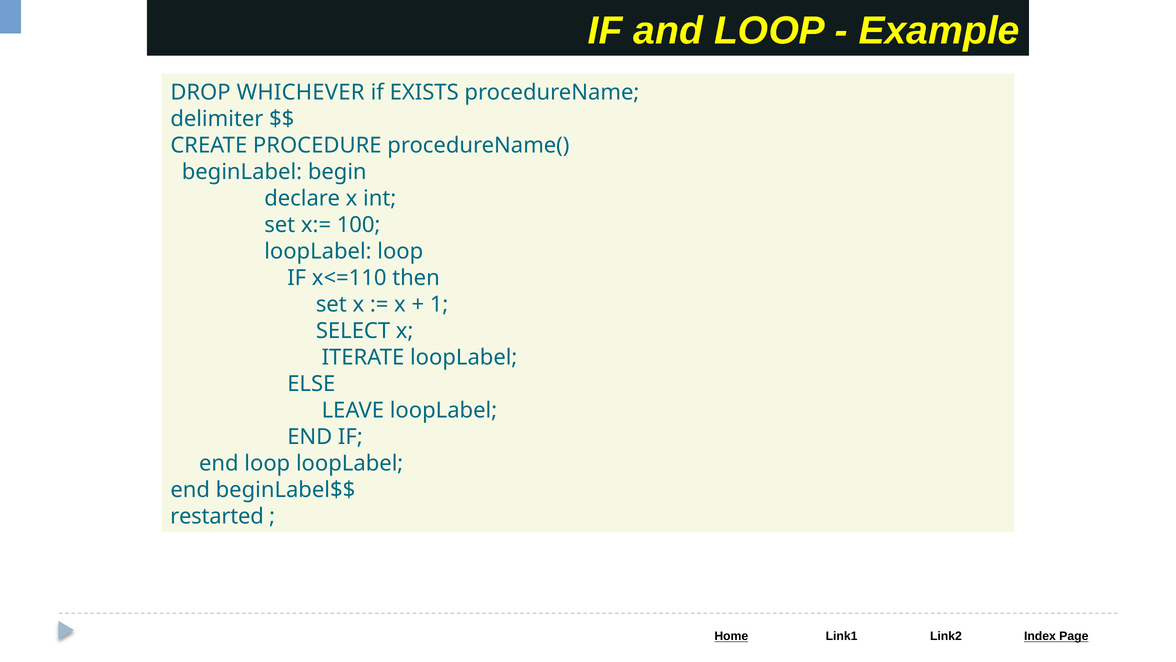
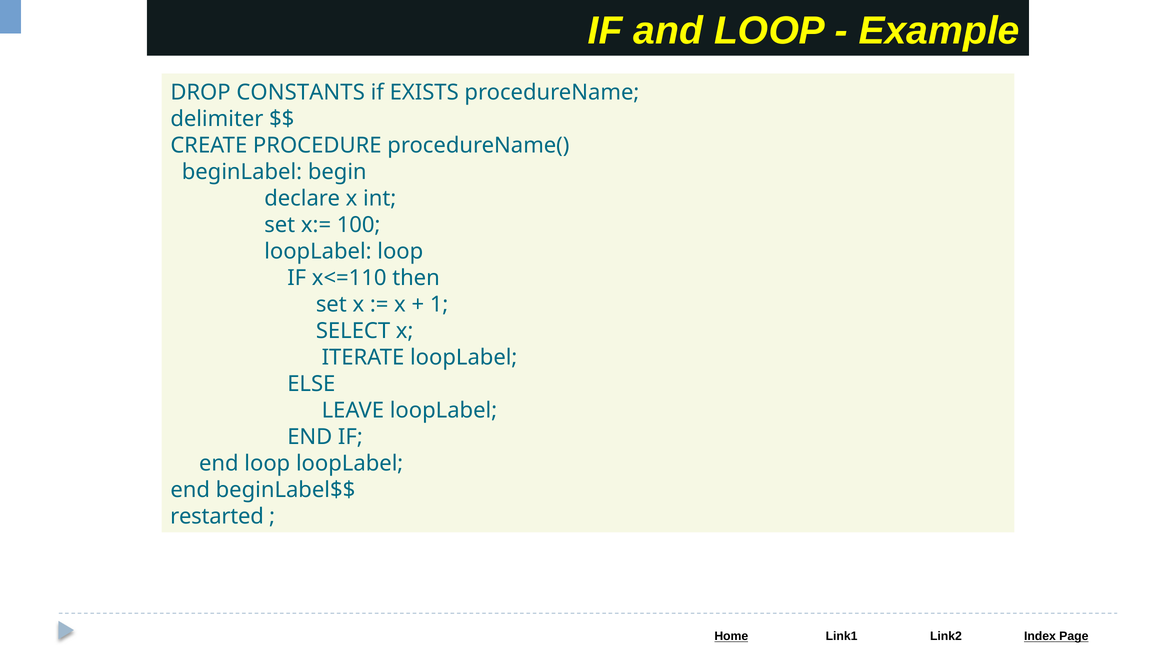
WHICHEVER: WHICHEVER -> CONSTANTS
